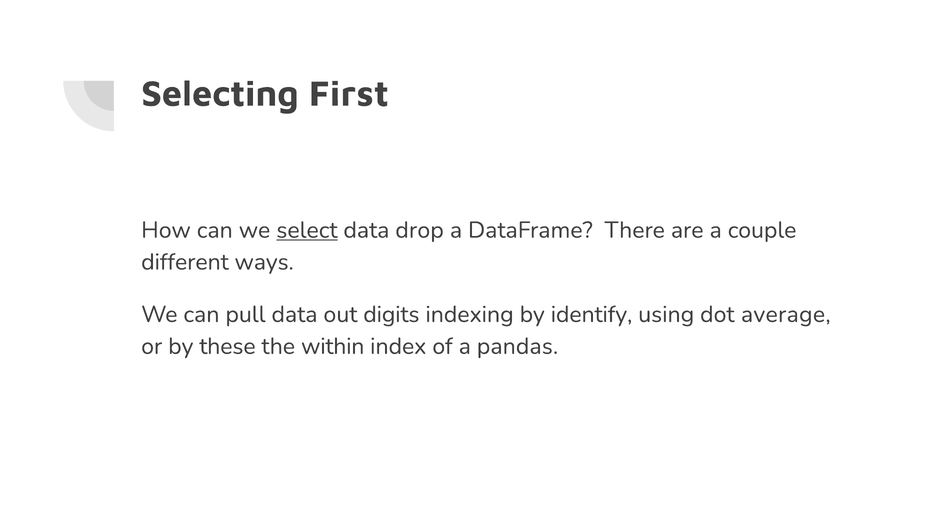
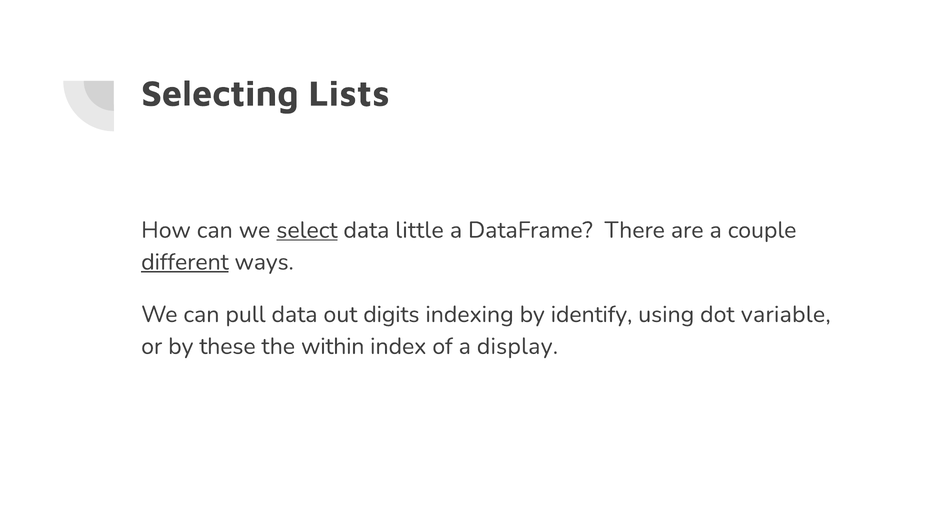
First: First -> Lists
drop: drop -> little
different underline: none -> present
average: average -> variable
pandas: pandas -> display
